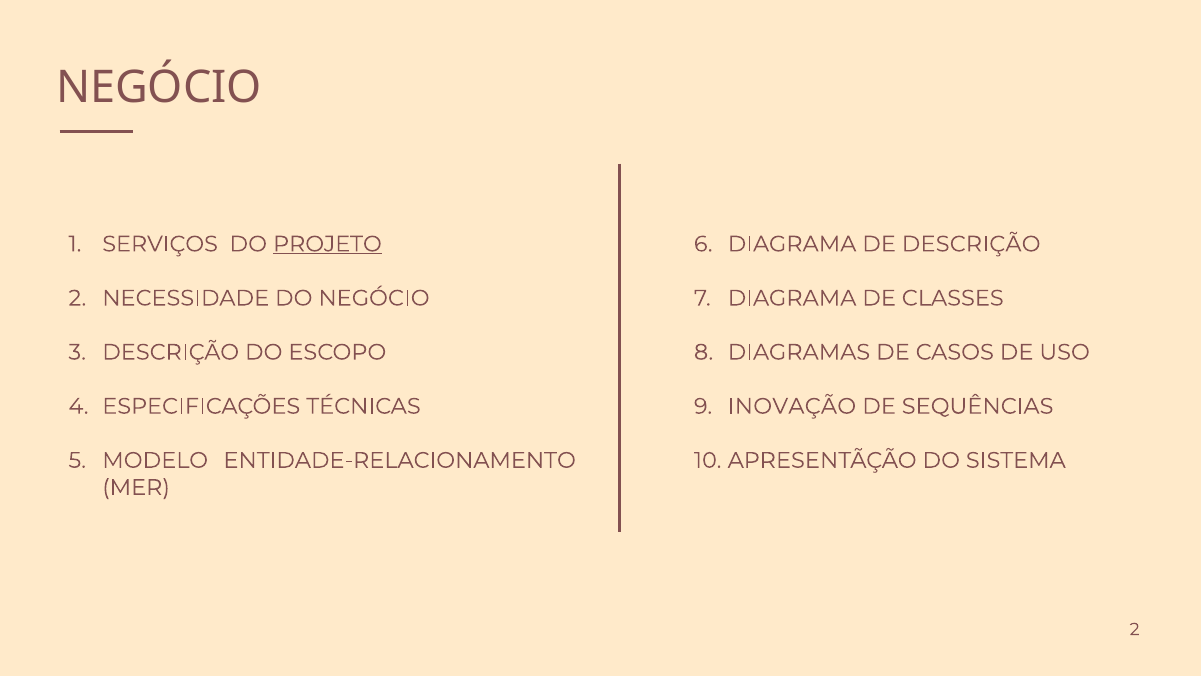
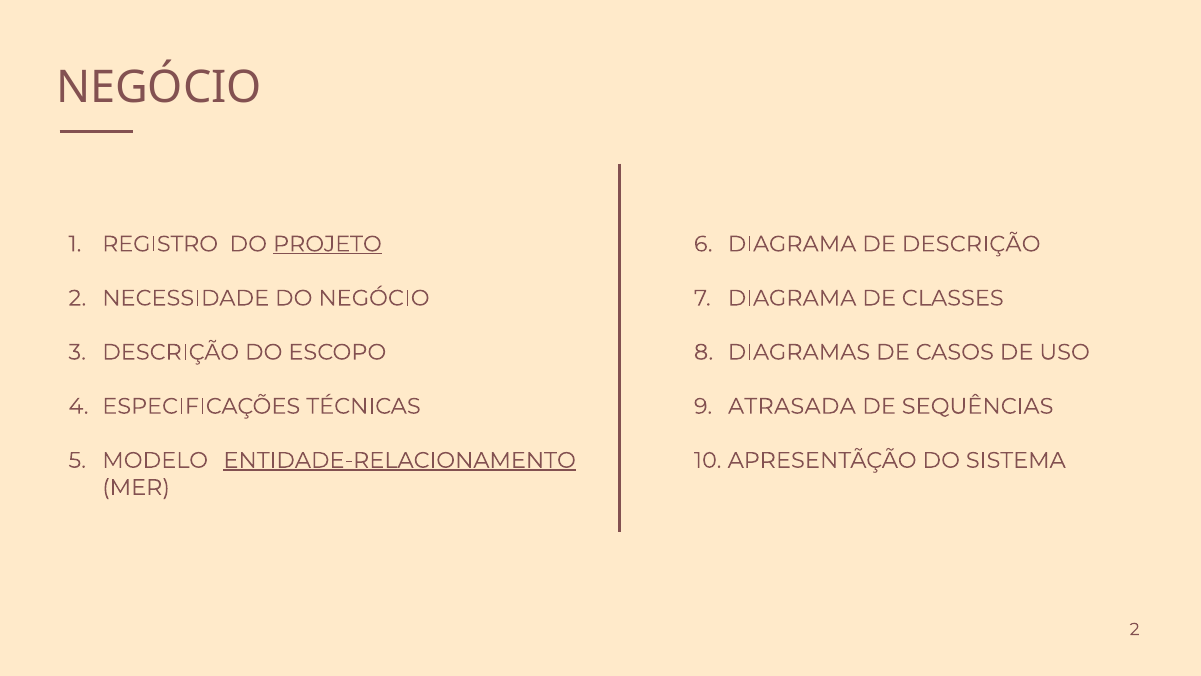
SERVIÇOS: SERVIÇOS -> REGISTRO
INOVAÇÃO: INOVAÇÃO -> ATRASADA
ENTIDADE-RELACIONAMENTO underline: none -> present
